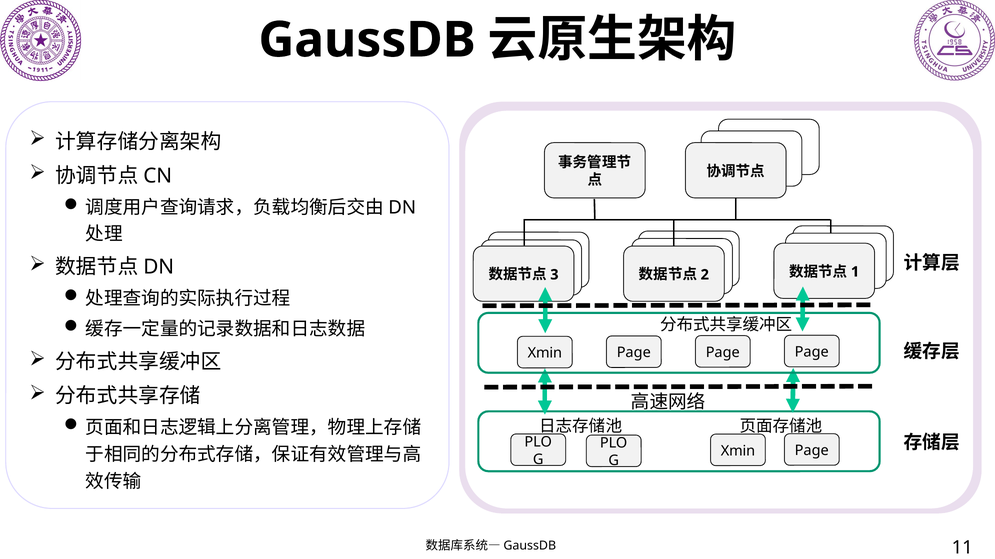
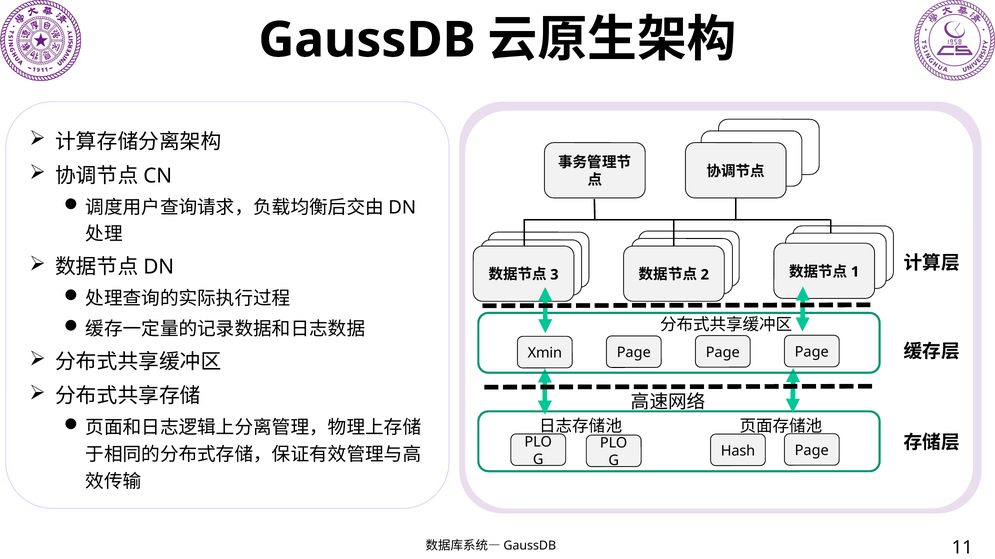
Xmin at (738, 451): Xmin -> Hash
